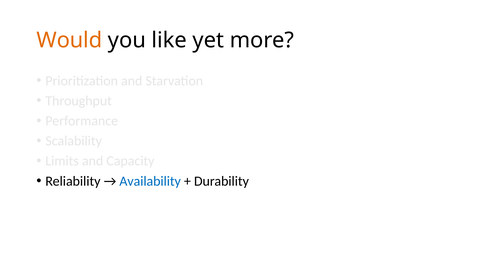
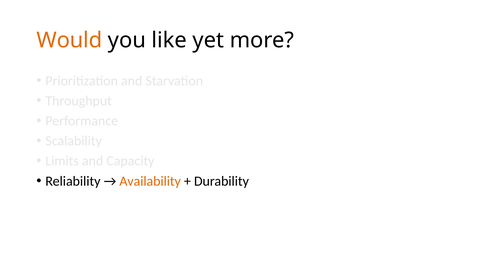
Availability colour: blue -> orange
